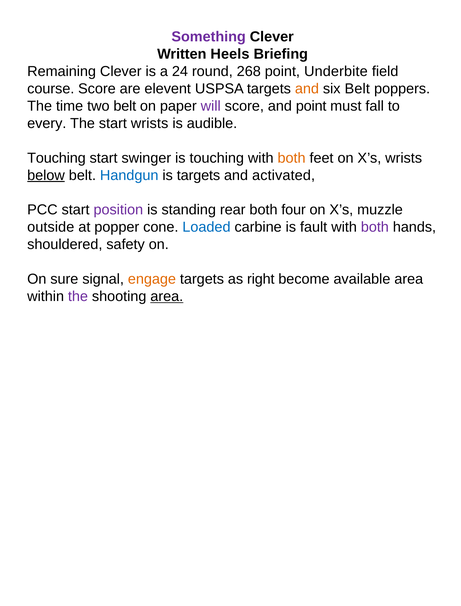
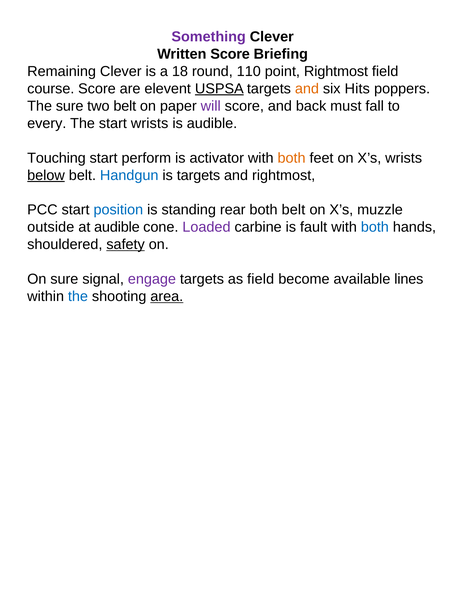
Written Heels: Heels -> Score
24: 24 -> 18
268: 268 -> 110
point Underbite: Underbite -> Rightmost
USPSA underline: none -> present
six Belt: Belt -> Hits
The time: time -> sure
and point: point -> back
swinger: swinger -> perform
is touching: touching -> activator
and activated: activated -> rightmost
position colour: purple -> blue
both four: four -> belt
at popper: popper -> audible
Loaded colour: blue -> purple
both at (375, 227) colour: purple -> blue
safety underline: none -> present
engage colour: orange -> purple
as right: right -> field
available area: area -> lines
the at (78, 296) colour: purple -> blue
